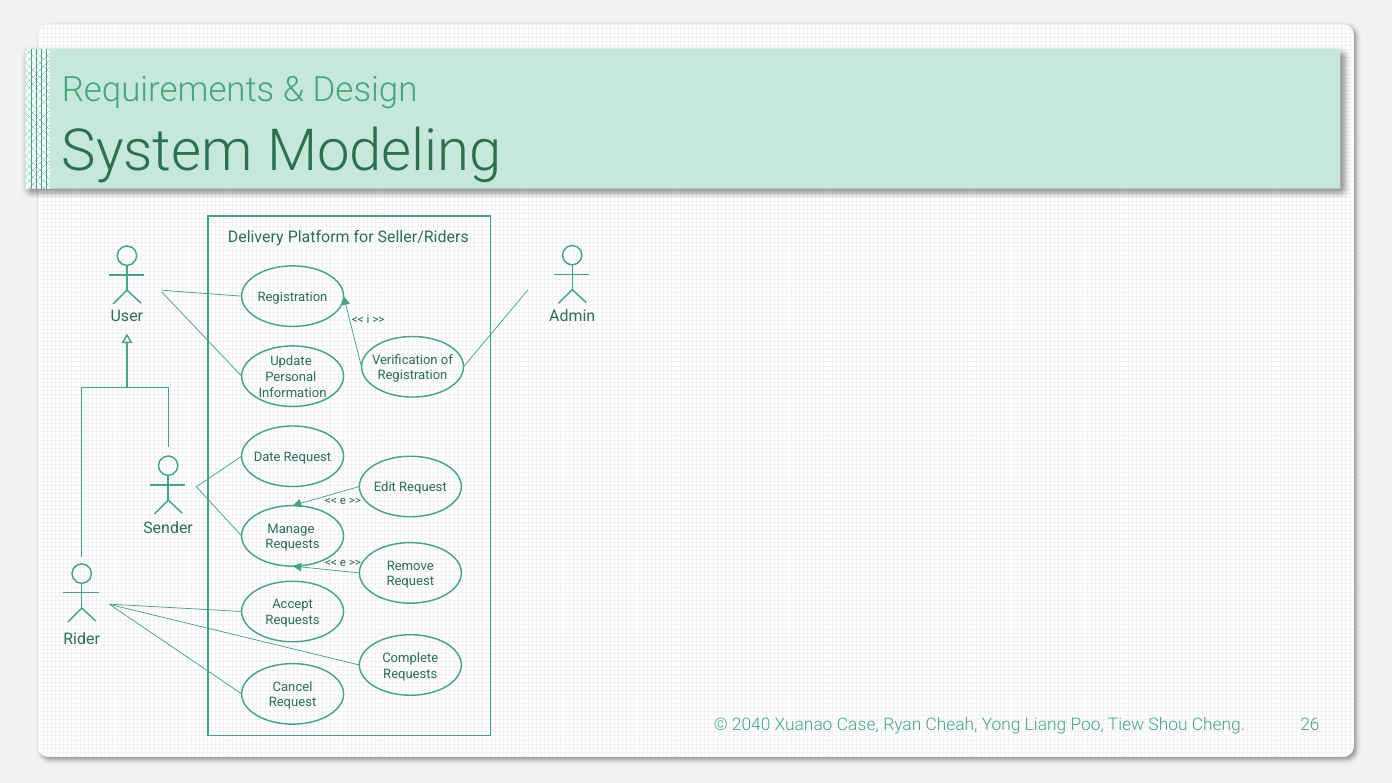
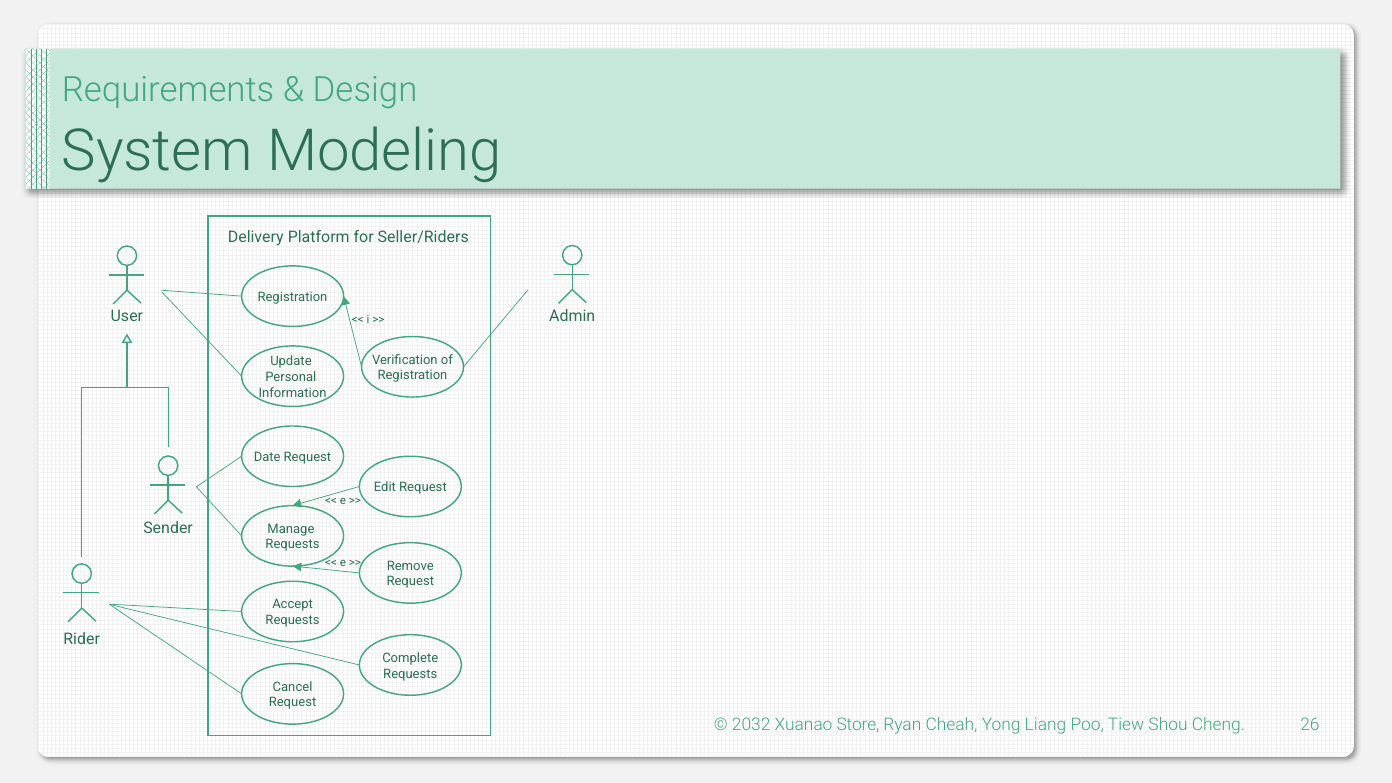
2040: 2040 -> 2032
Case: Case -> Store
